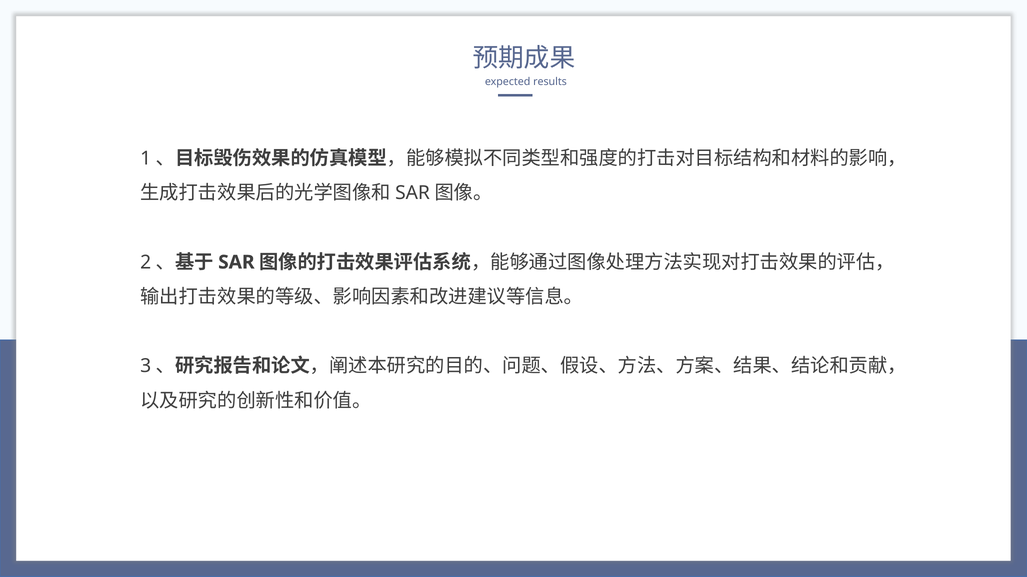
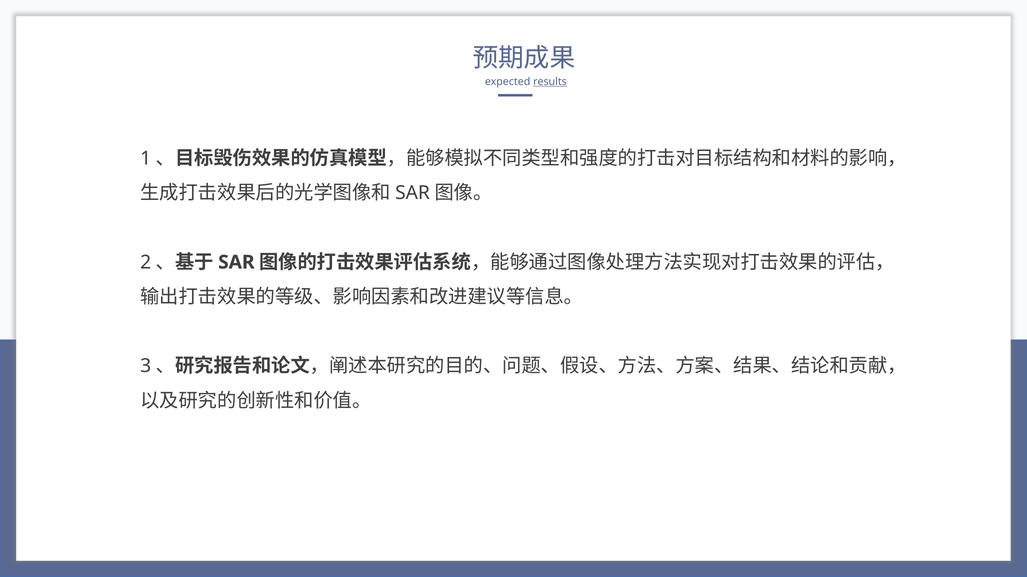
results underline: none -> present
